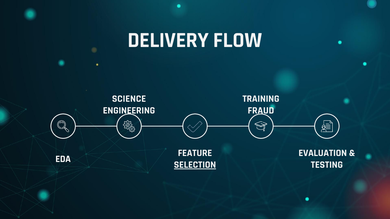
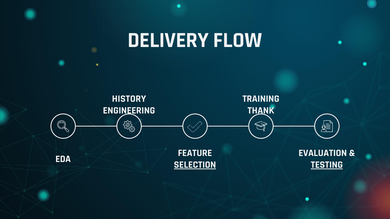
SCIENCE: SCIENCE -> HISTORY
FRAUD: FRAUD -> THANK
TESTING underline: none -> present
